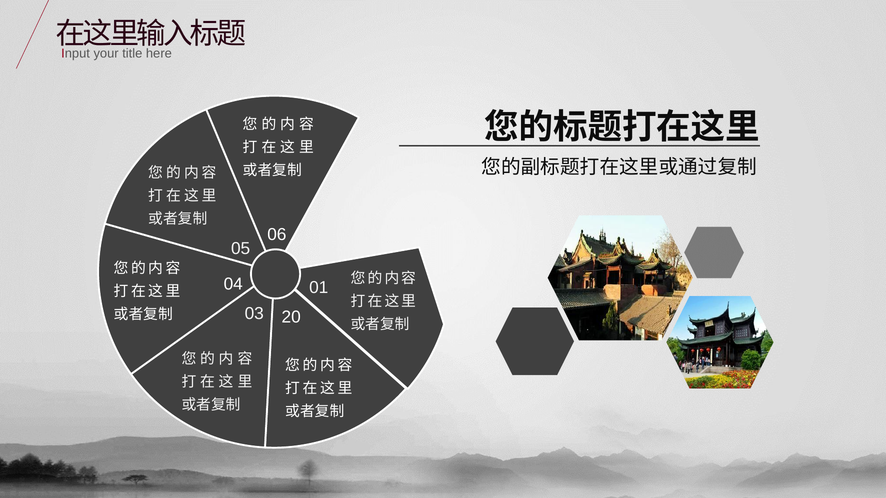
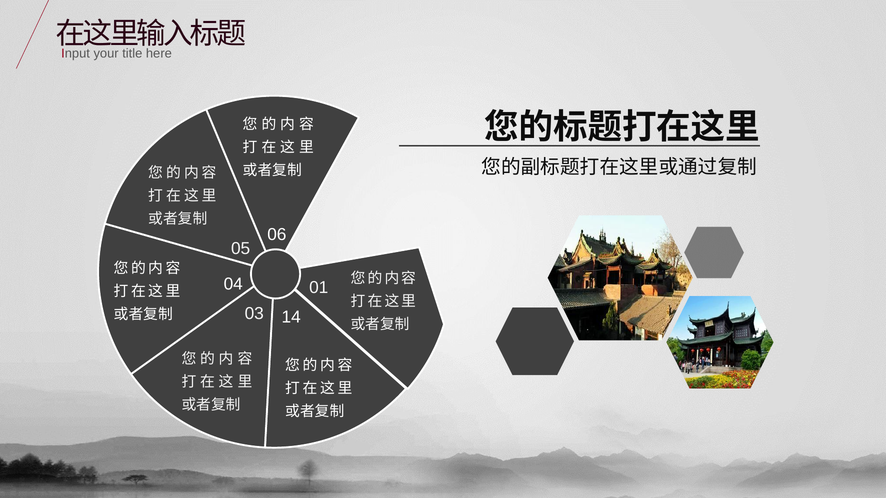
20: 20 -> 14
